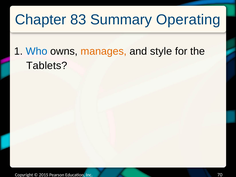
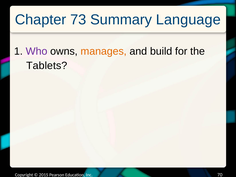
83: 83 -> 73
Operating: Operating -> Language
Who colour: blue -> purple
style: style -> build
